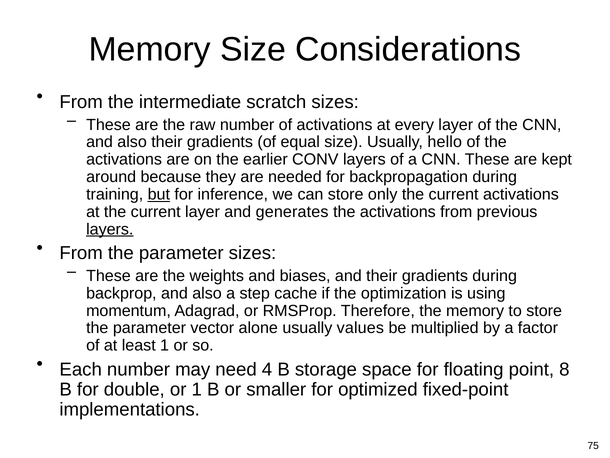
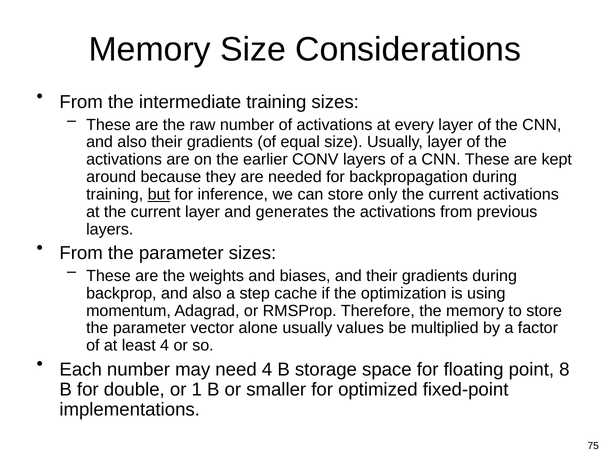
intermediate scratch: scratch -> training
Usually hello: hello -> layer
layers at (110, 229) underline: present -> none
least 1: 1 -> 4
